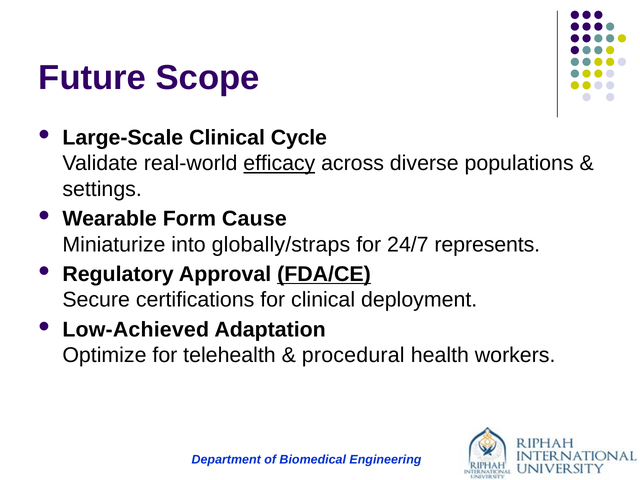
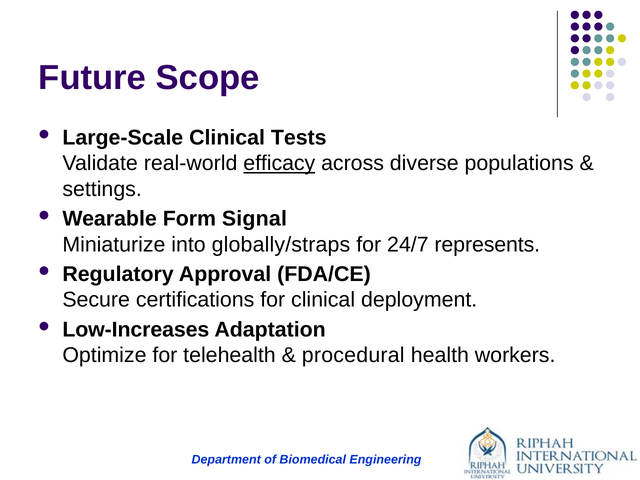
Cycle: Cycle -> Tests
Cause: Cause -> Signal
FDA/CE underline: present -> none
Low-Achieved: Low-Achieved -> Low-Increases
